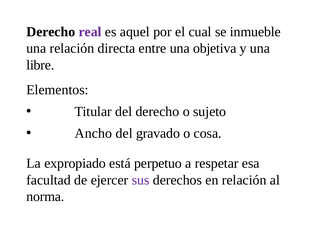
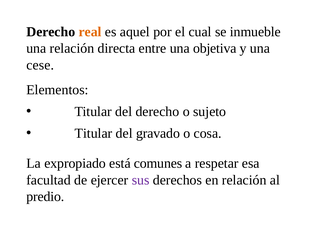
real colour: purple -> orange
libre: libre -> cese
Ancho at (93, 133): Ancho -> Titular
perpetuo: perpetuo -> comunes
norma: norma -> predio
